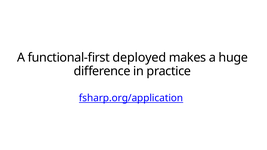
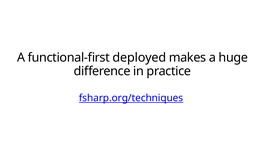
fsharp.org/application: fsharp.org/application -> fsharp.org/techniques
